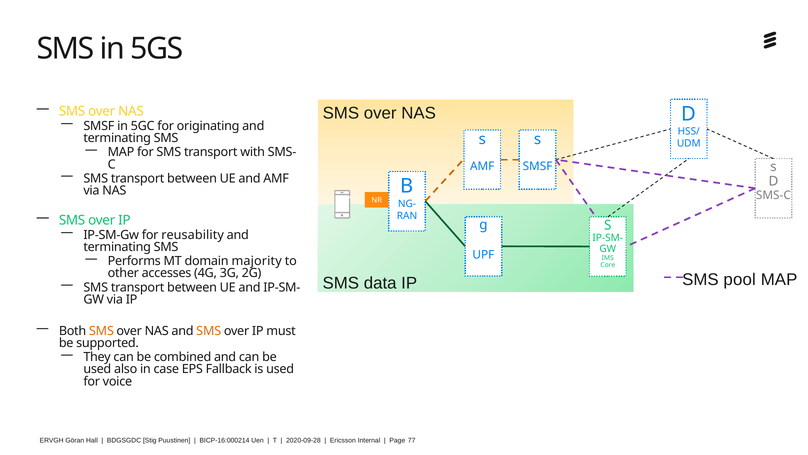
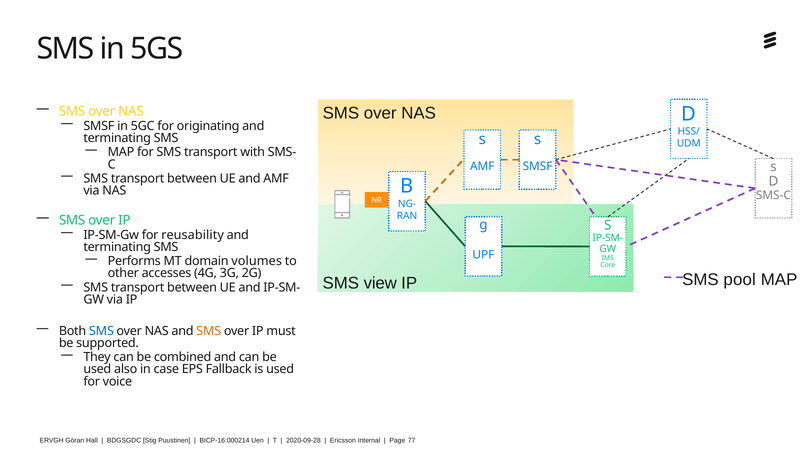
majority: majority -> volumes
data: data -> view
SMS at (101, 330) colour: orange -> blue
